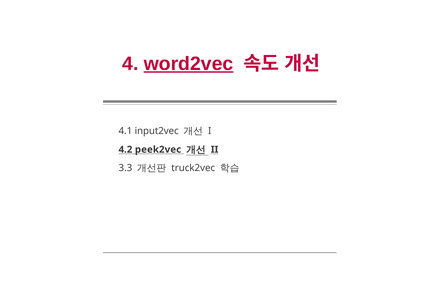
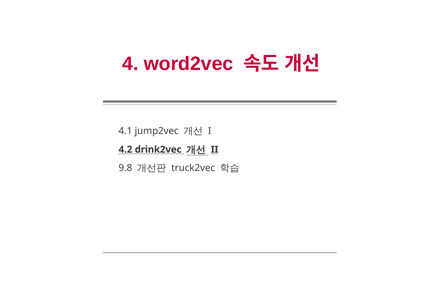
word2vec underline: present -> none
input2vec: input2vec -> jump2vec
peek2vec: peek2vec -> drink2vec
3.3: 3.3 -> 9.8
